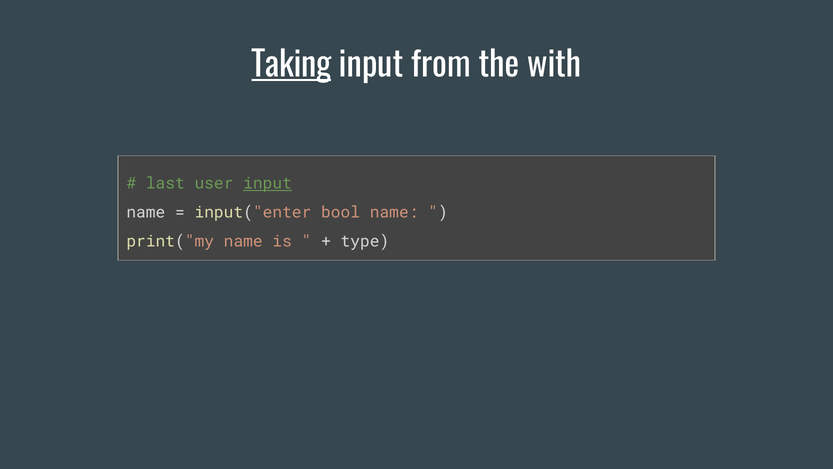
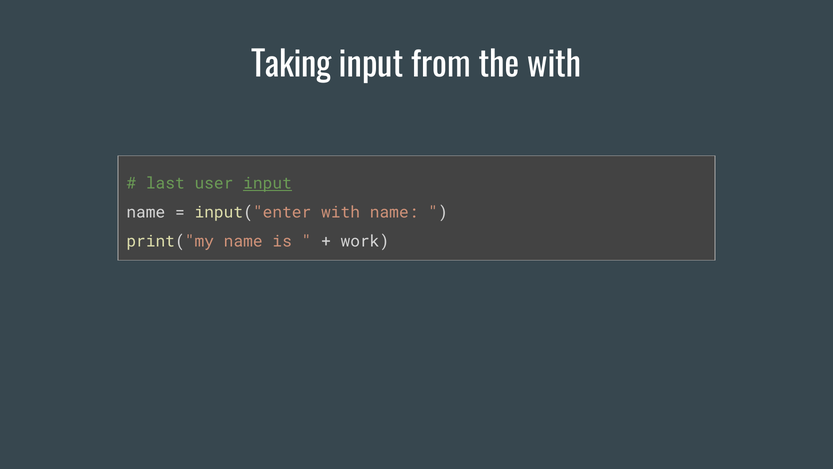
Taking underline: present -> none
input("enter bool: bool -> with
type: type -> work
